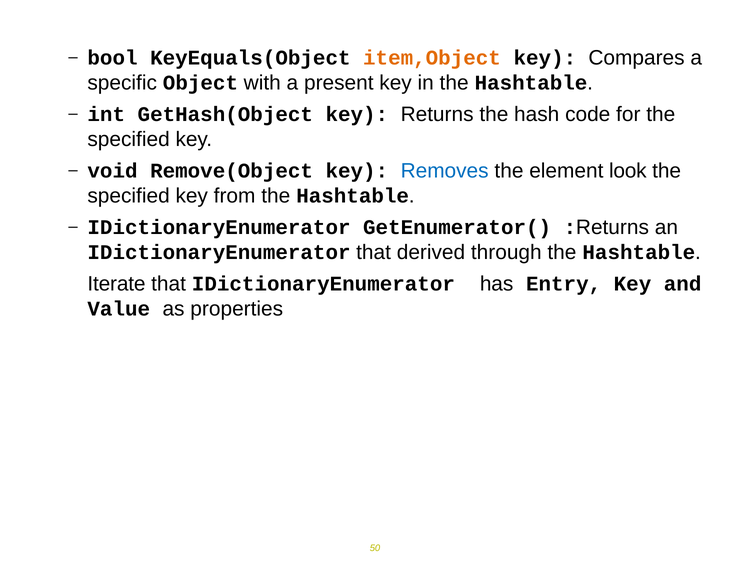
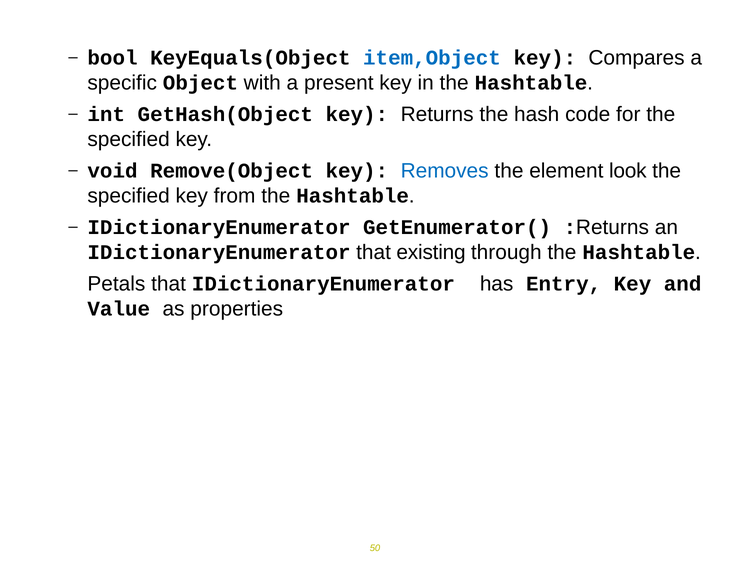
item,Object colour: orange -> blue
derived: derived -> existing
Iterate: Iterate -> Petals
